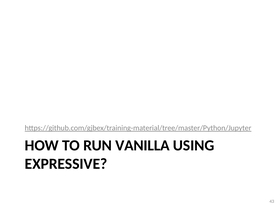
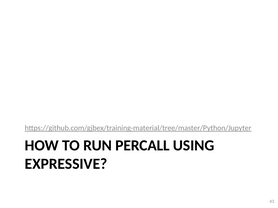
VANILLA: VANILLA -> PERCALL
